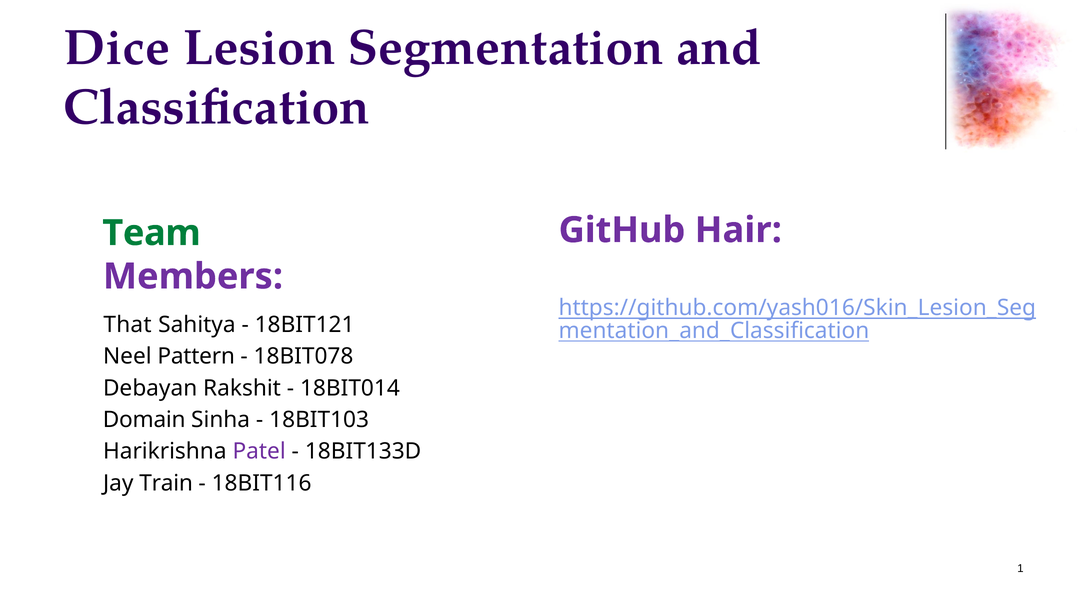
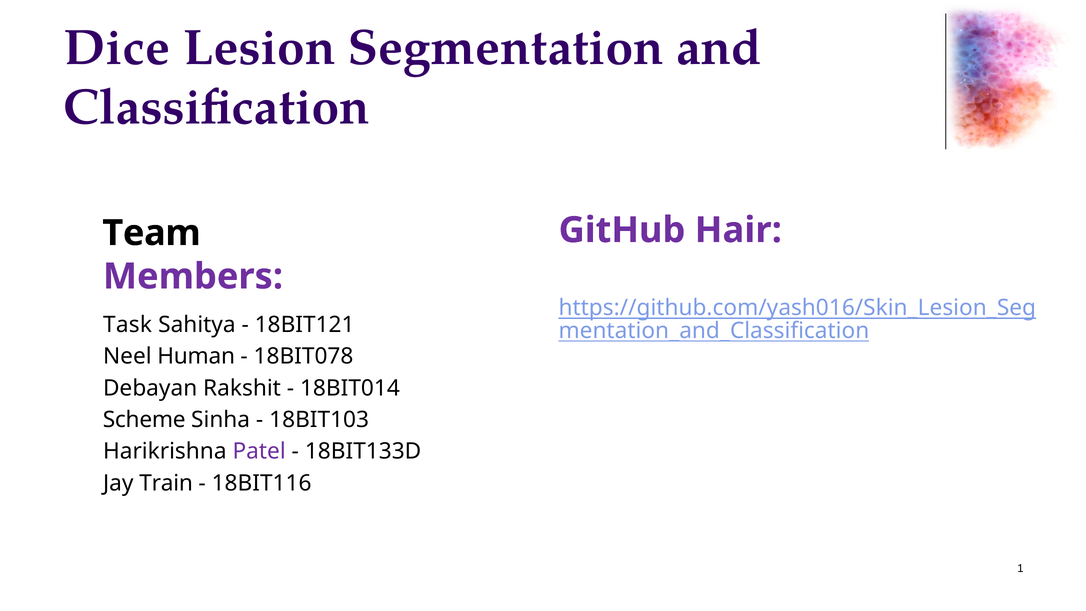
Team colour: green -> black
That: That -> Task
Pattern: Pattern -> Human
Domain: Domain -> Scheme
